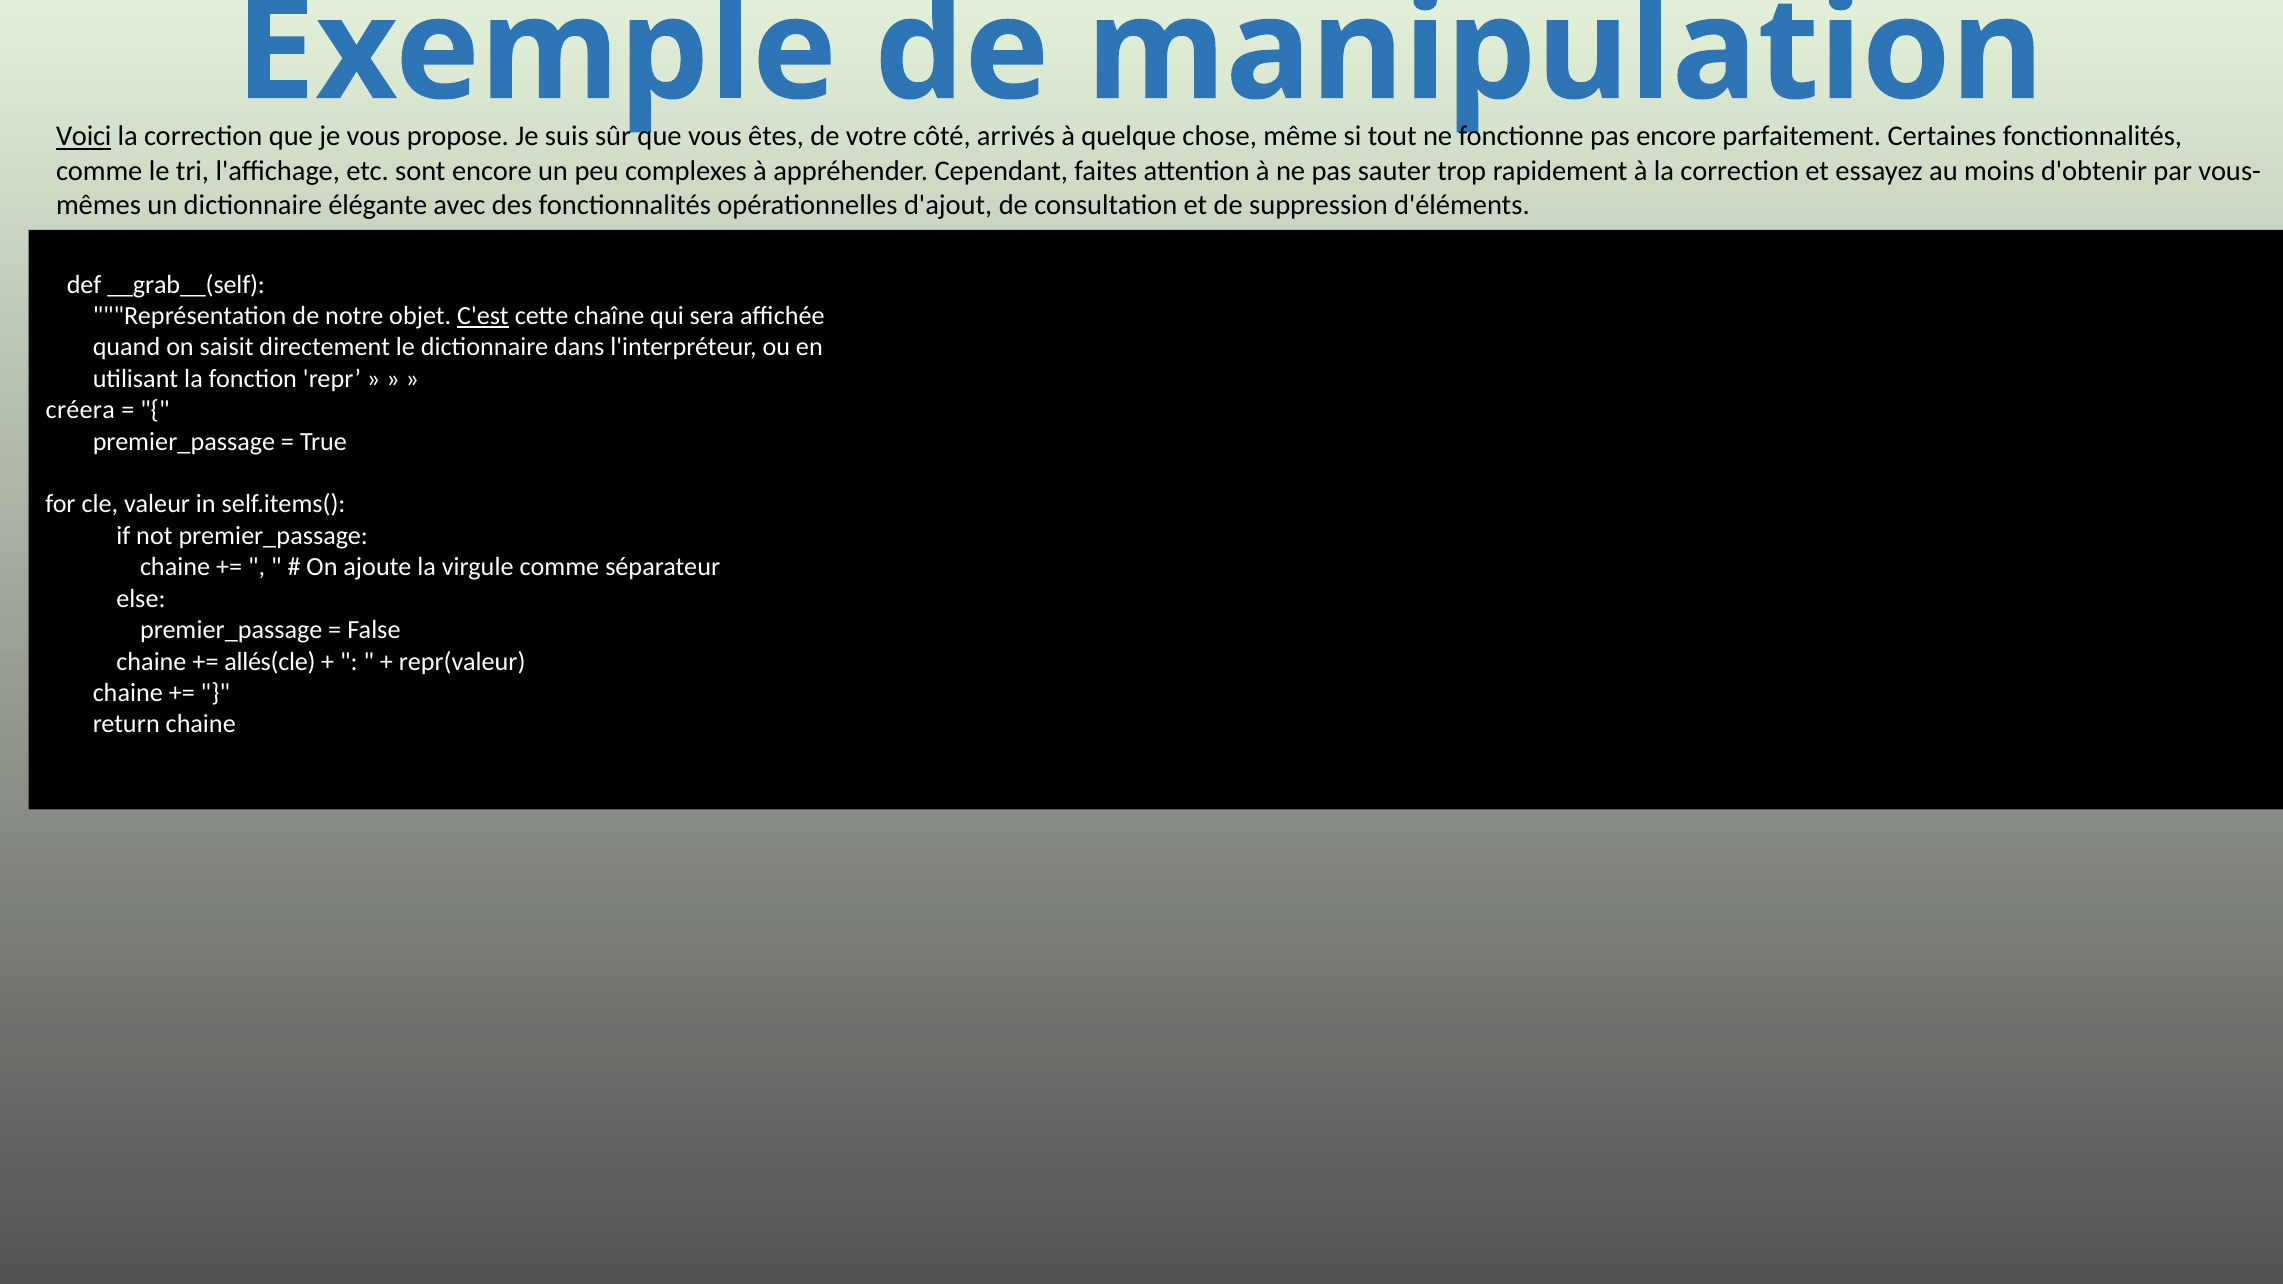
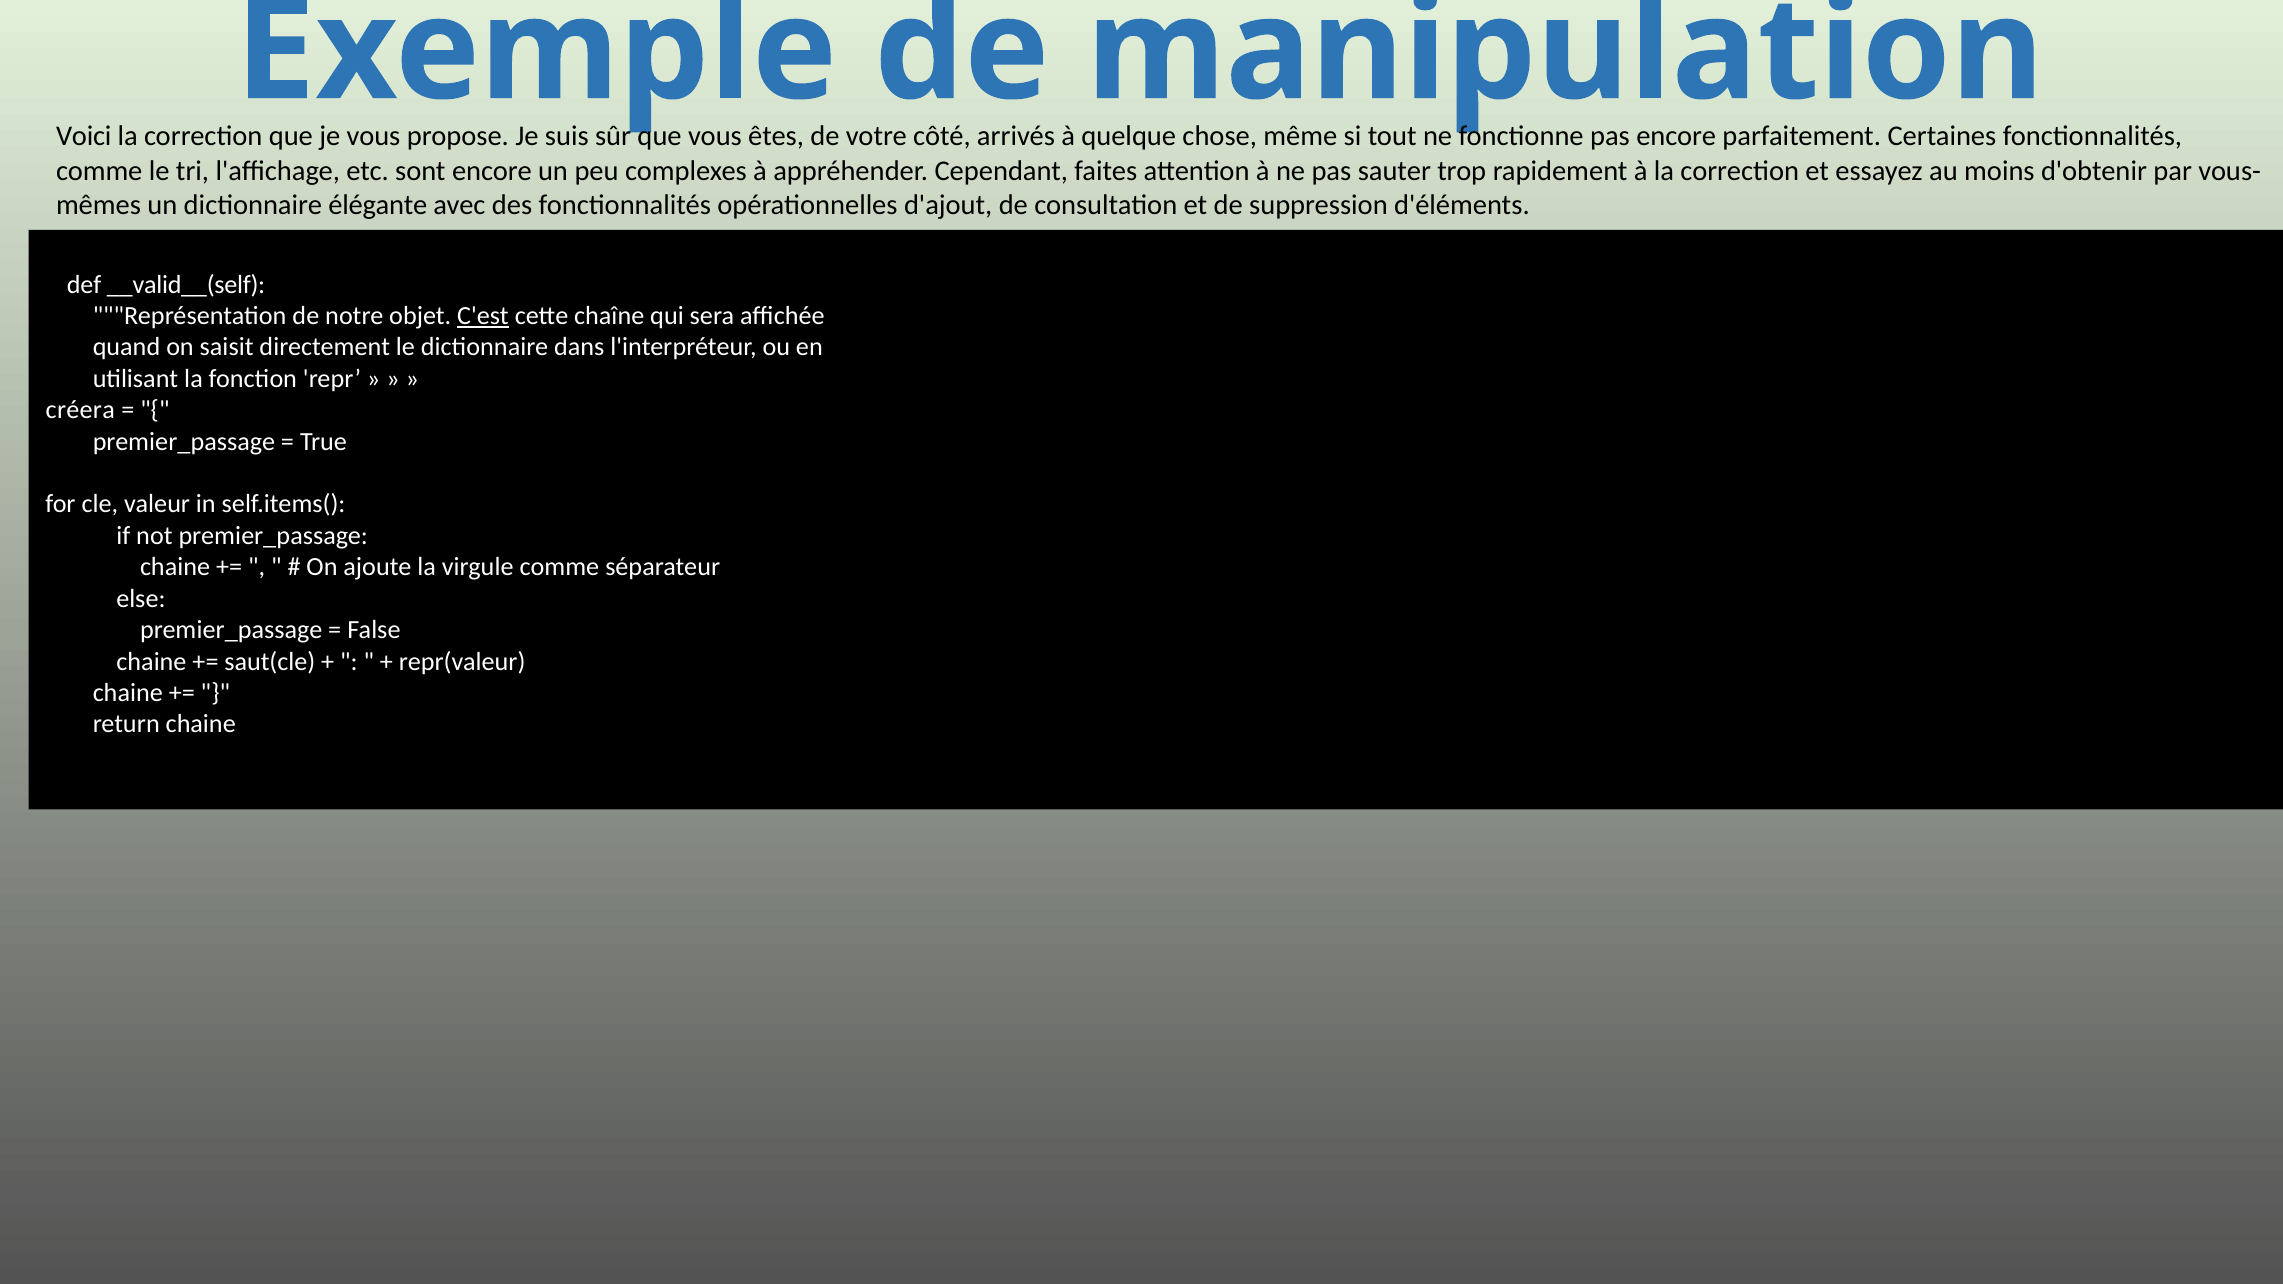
Voici underline: present -> none
__grab__(self: __grab__(self -> __valid__(self
allés(cle: allés(cle -> saut(cle
